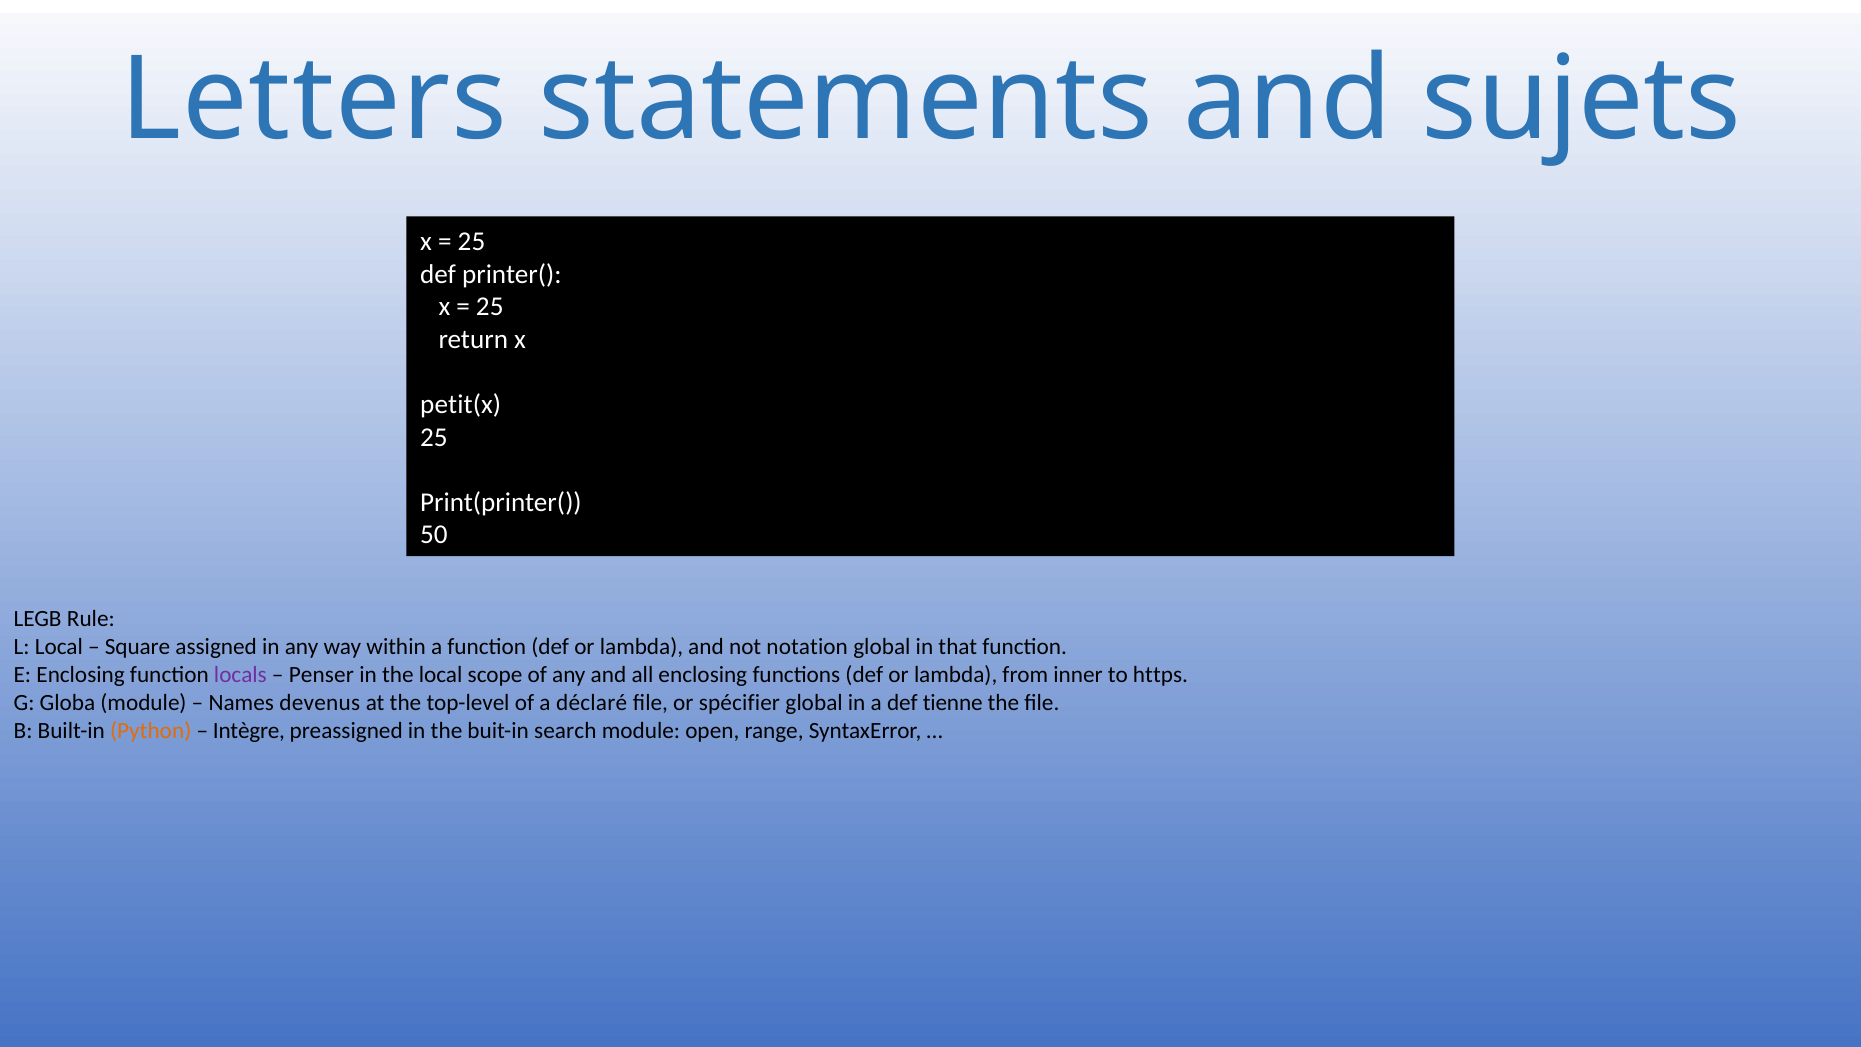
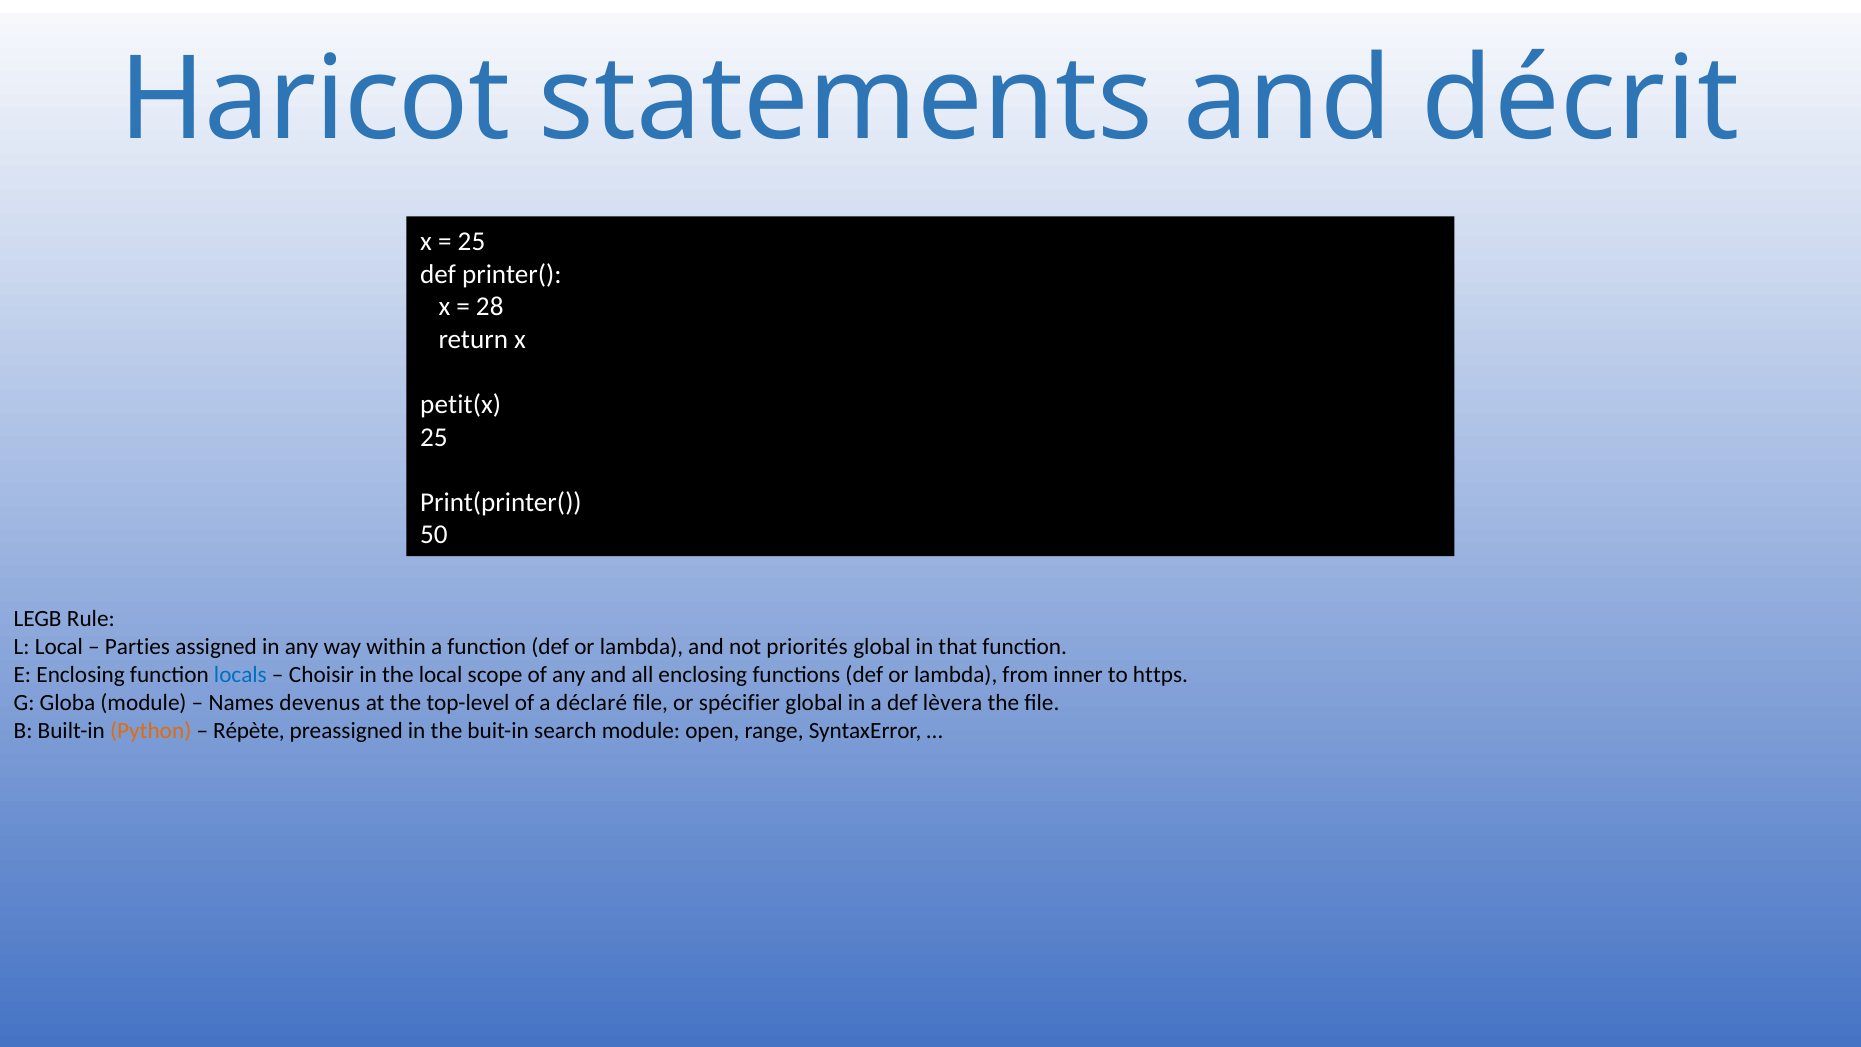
Letters: Letters -> Haricot
sujets: sujets -> décrit
25 at (490, 307): 25 -> 28
Square: Square -> Parties
notation: notation -> priorités
locals colour: purple -> blue
Penser: Penser -> Choisir
tienne: tienne -> lèvera
Intègre: Intègre -> Répète
